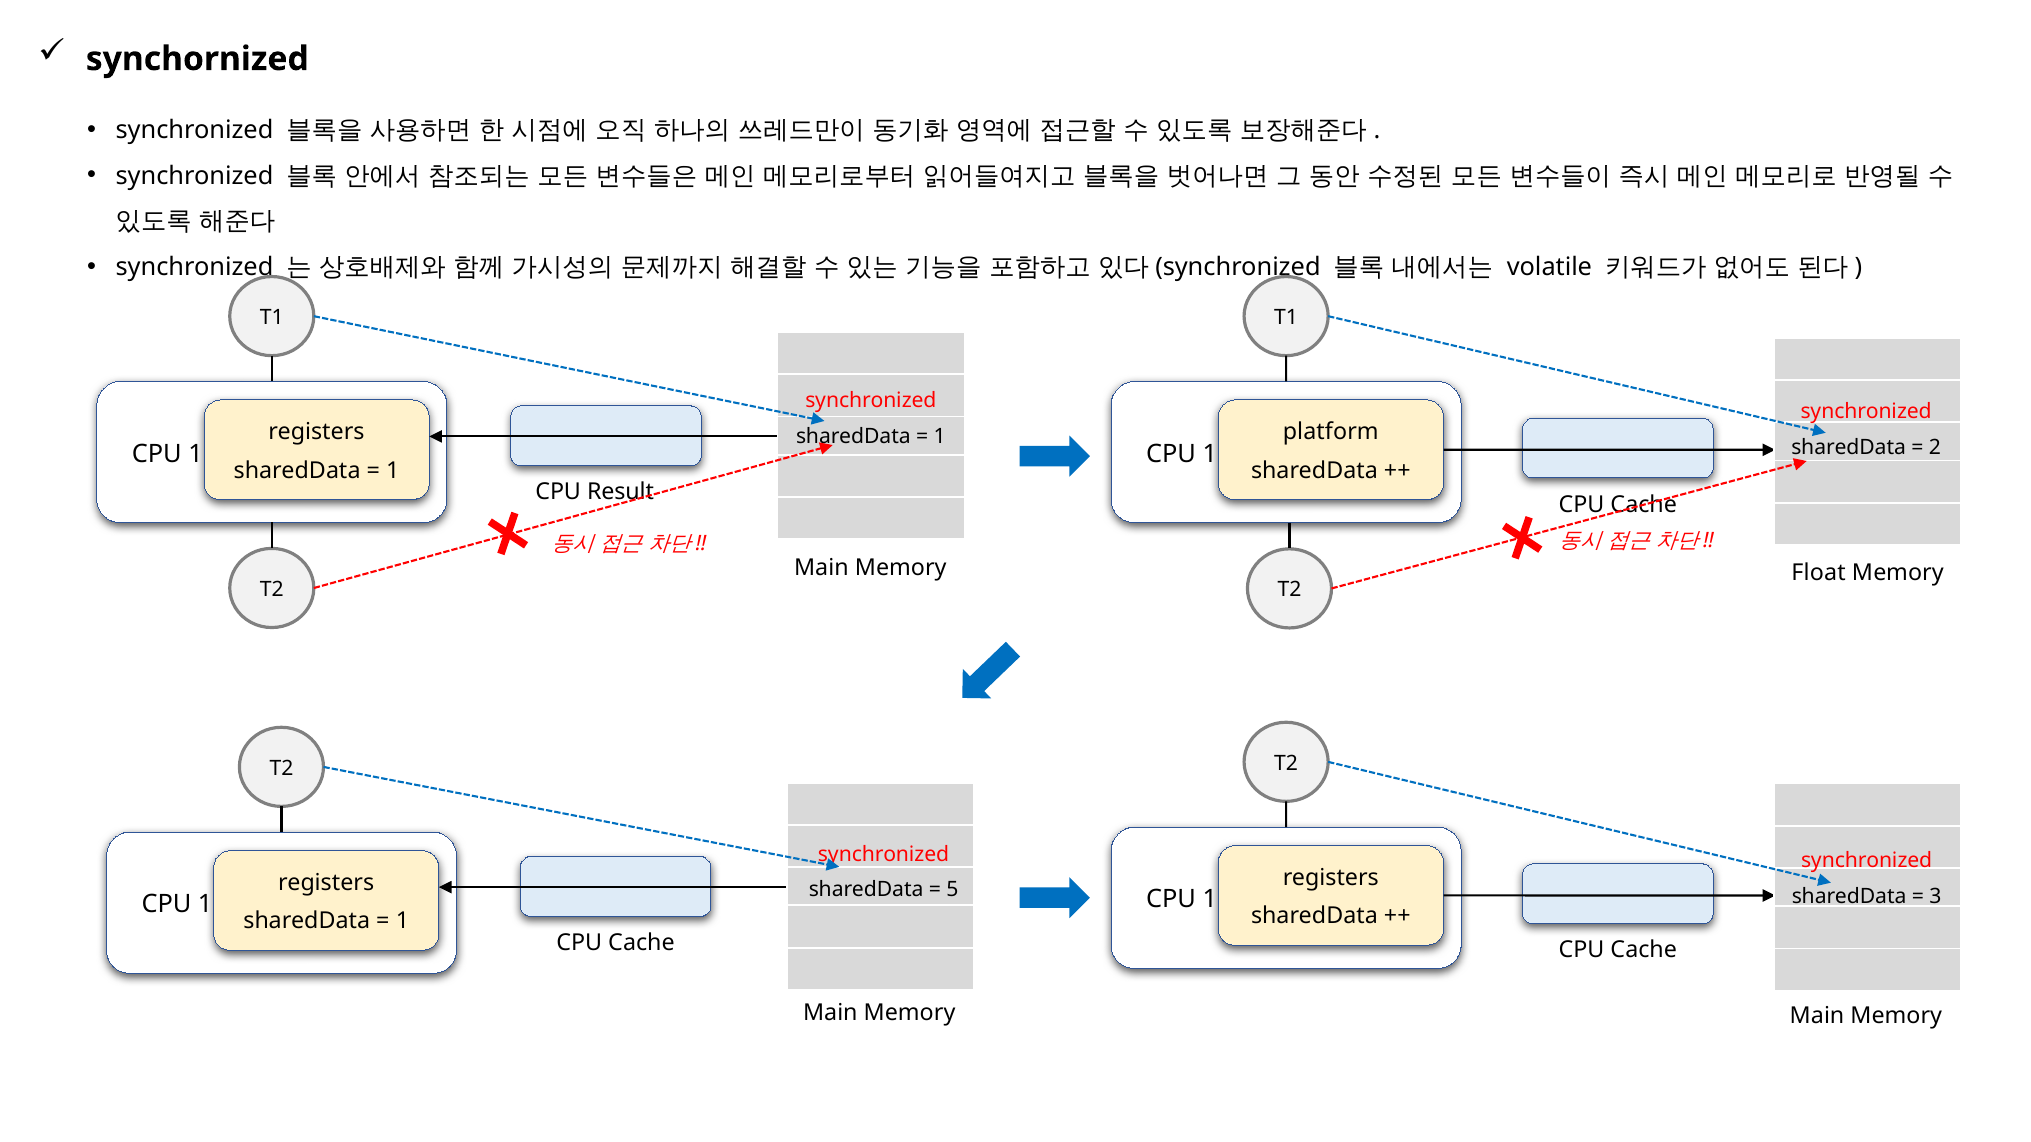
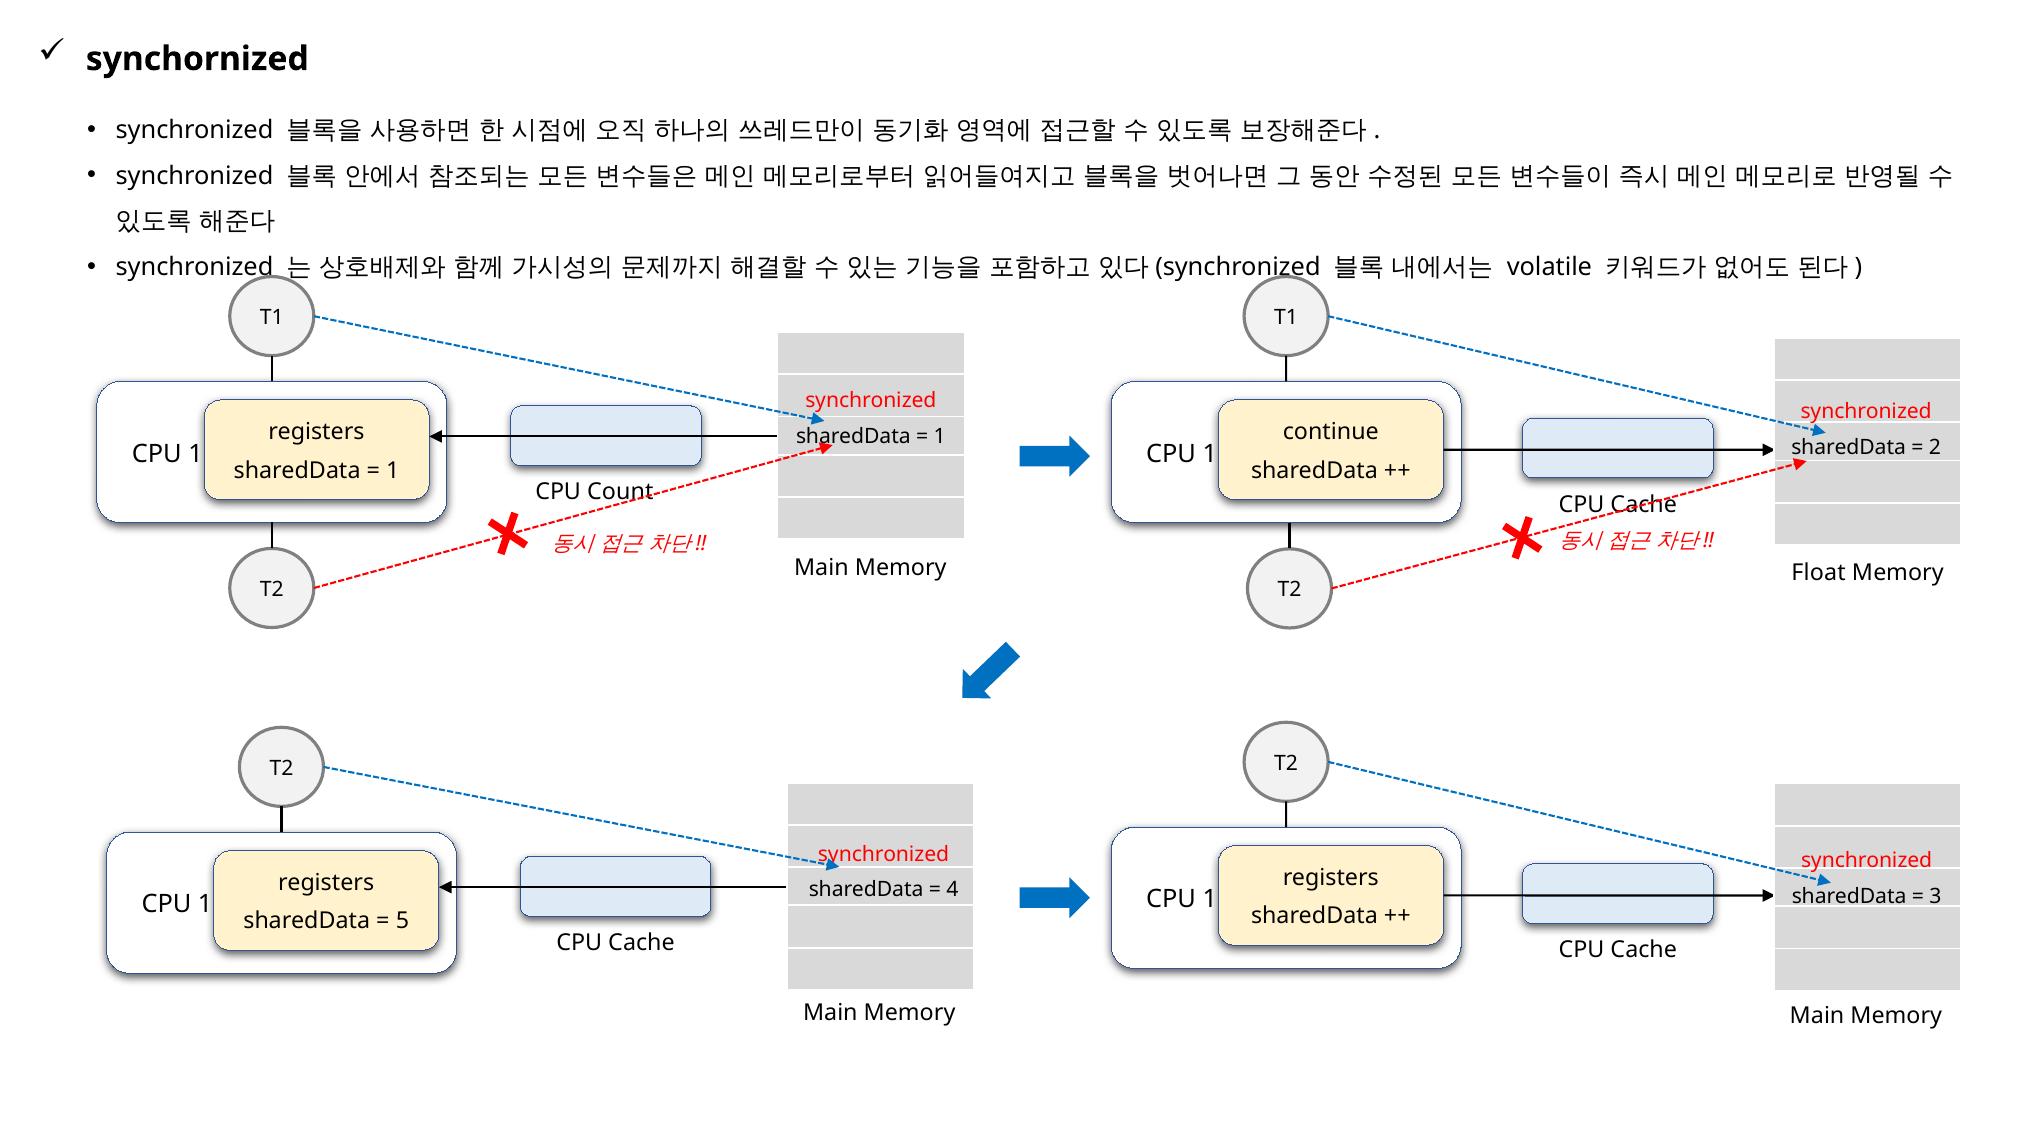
platform: platform -> continue
Result: Result -> Count
5: 5 -> 4
1 at (402, 922): 1 -> 5
